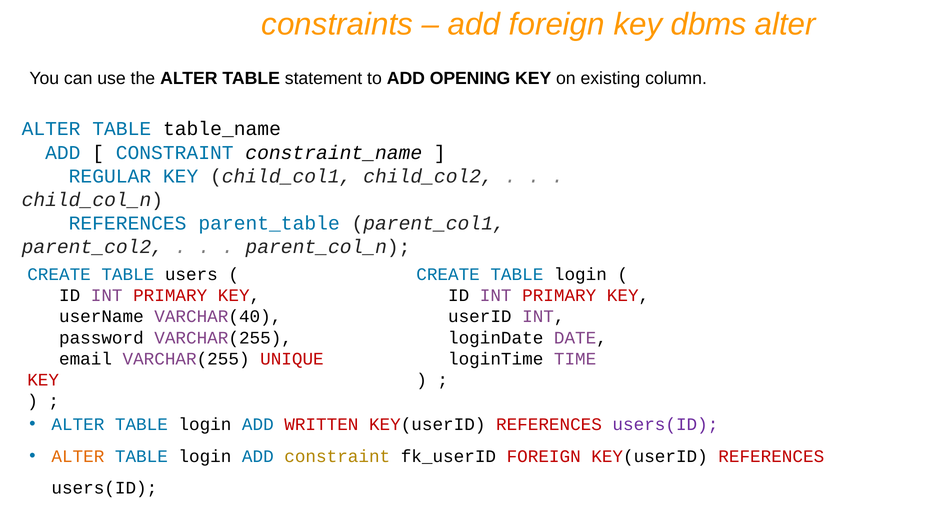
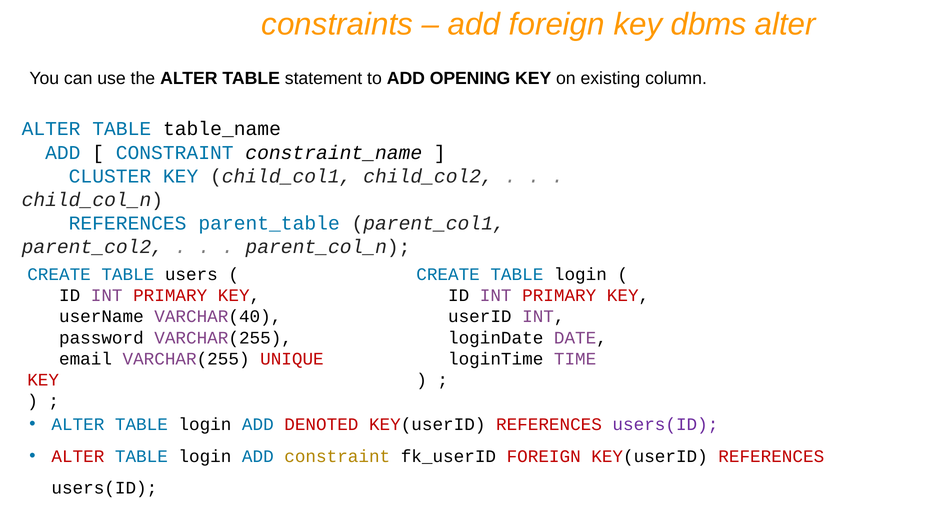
REGULAR: REGULAR -> CLUSTER
WRITTEN: WRITTEN -> DENOTED
ALTER at (78, 456) colour: orange -> red
